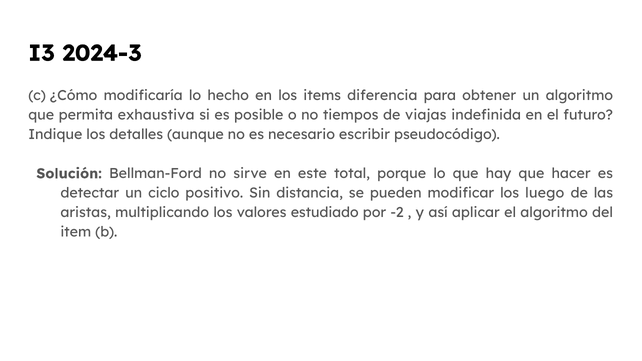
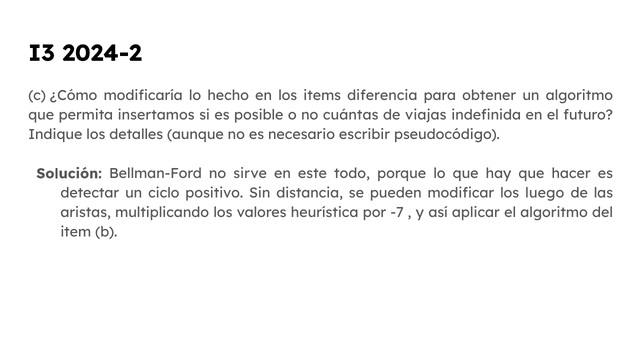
2024-3: 2024-3 -> 2024-2
exhaustiva: exhaustiva -> insertamos
tiempos: tiempos -> cuántas
total: total -> todo
estudiado: estudiado -> heurística
-2: -2 -> -7
